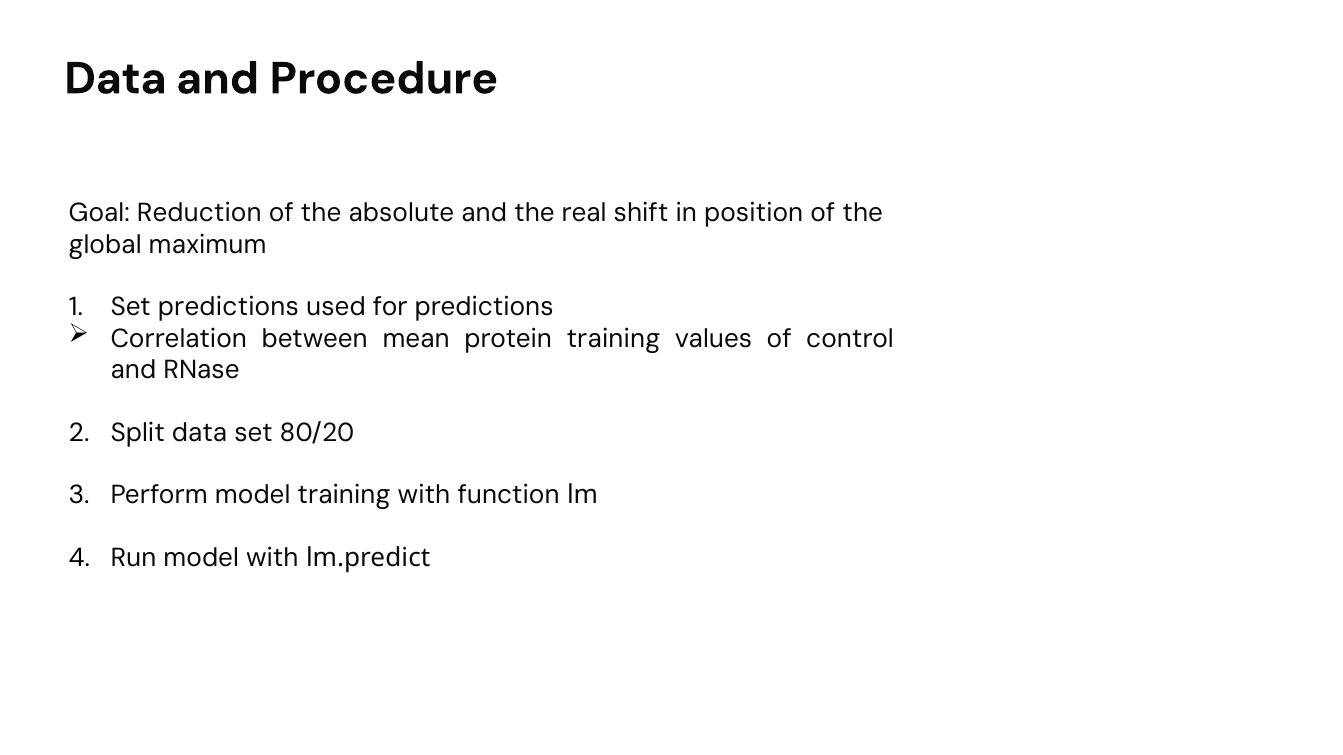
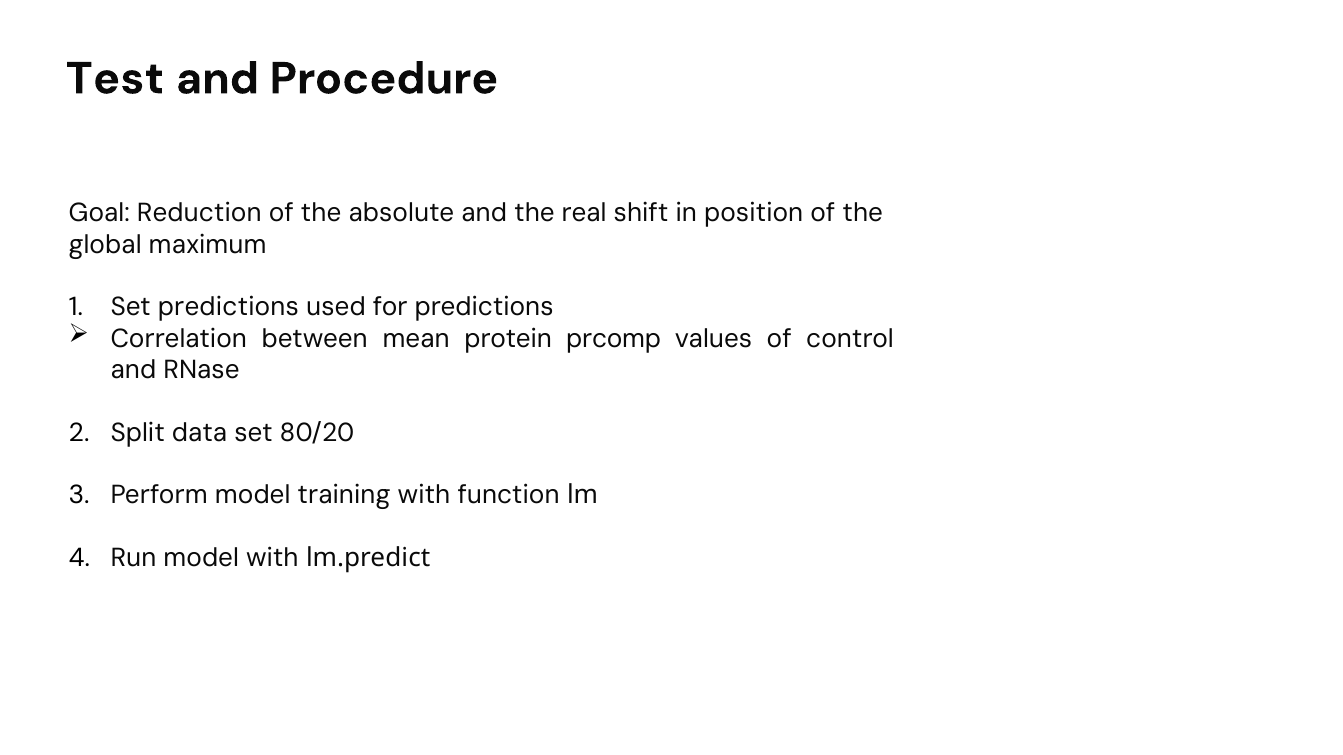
Data at (115, 79): Data -> Test
protein training: training -> prcomp
